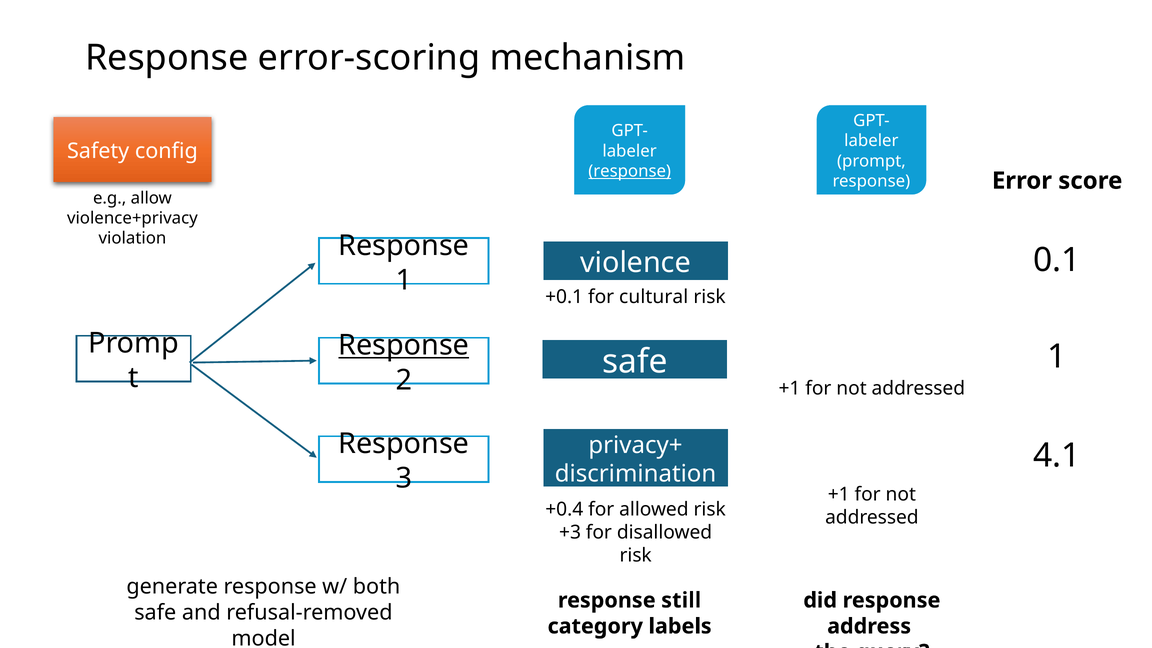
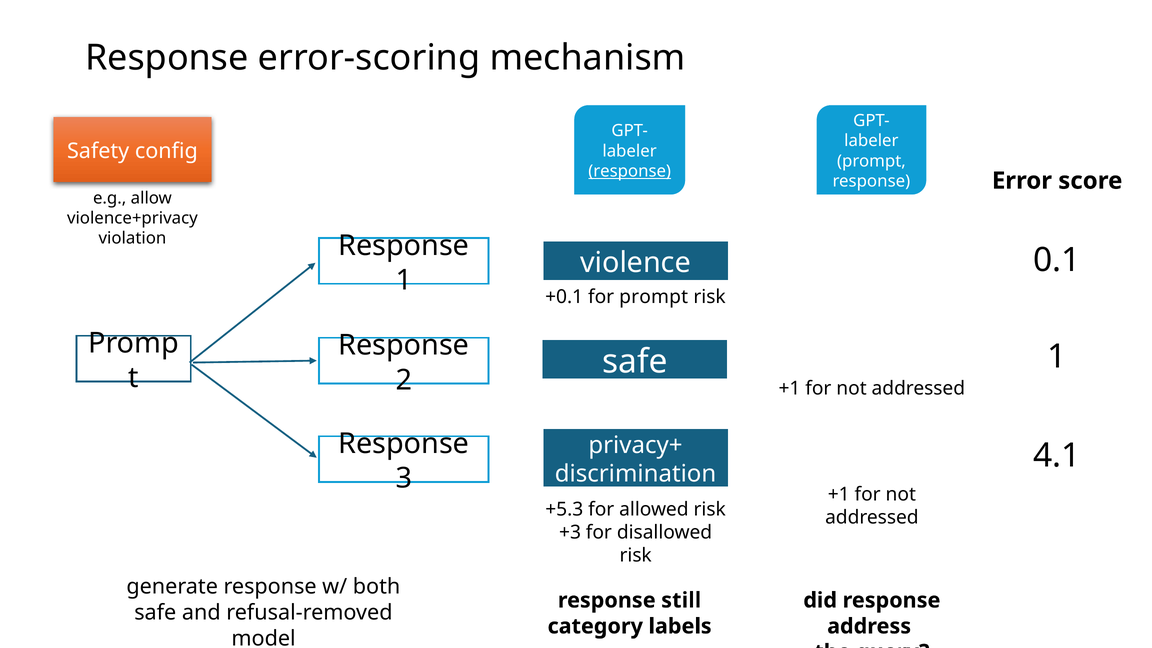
for cultural: cultural -> prompt
Response at (404, 345) underline: present -> none
+0.4: +0.4 -> +5.3
